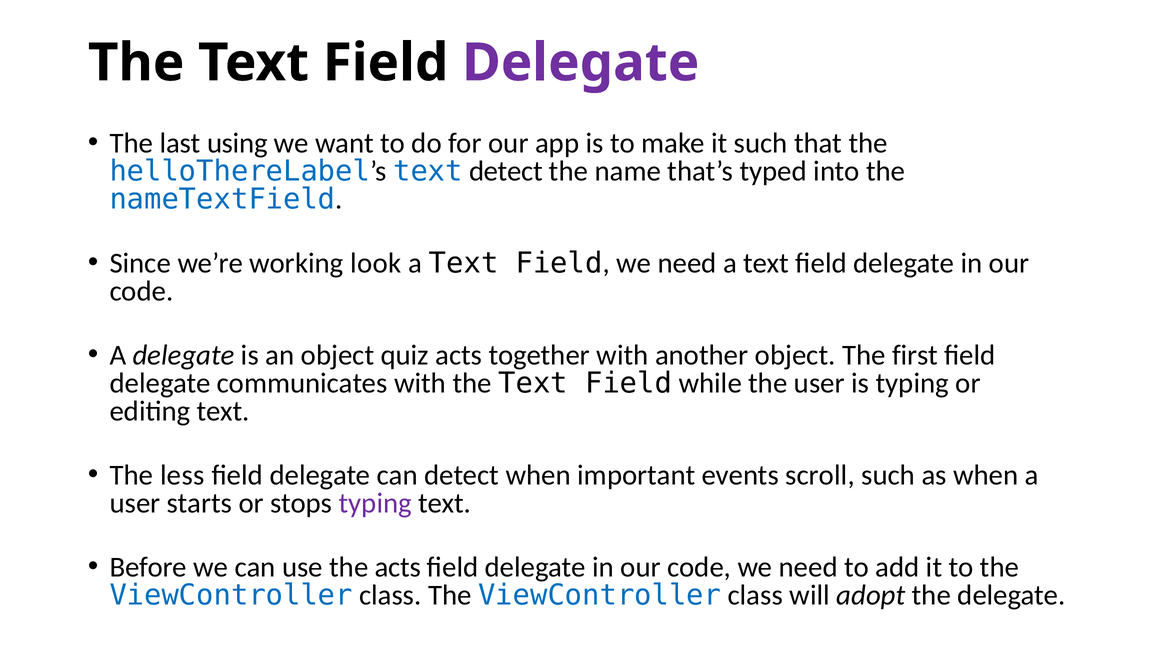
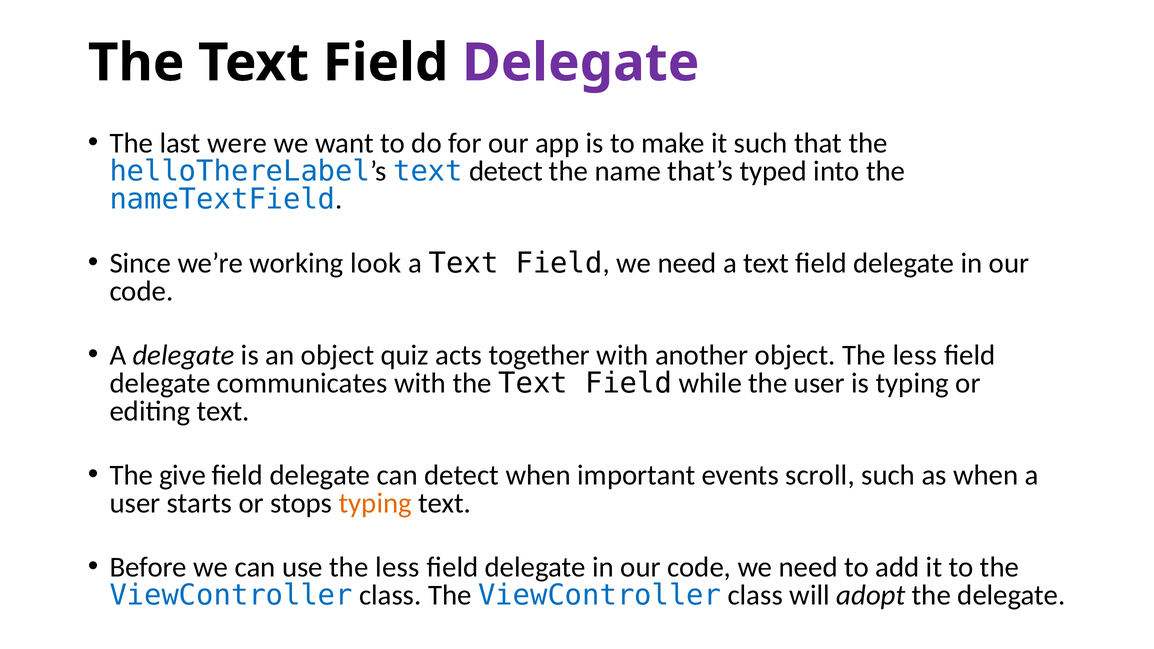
using: using -> were
object The first: first -> less
less: less -> give
typing at (375, 503) colour: purple -> orange
use the acts: acts -> less
